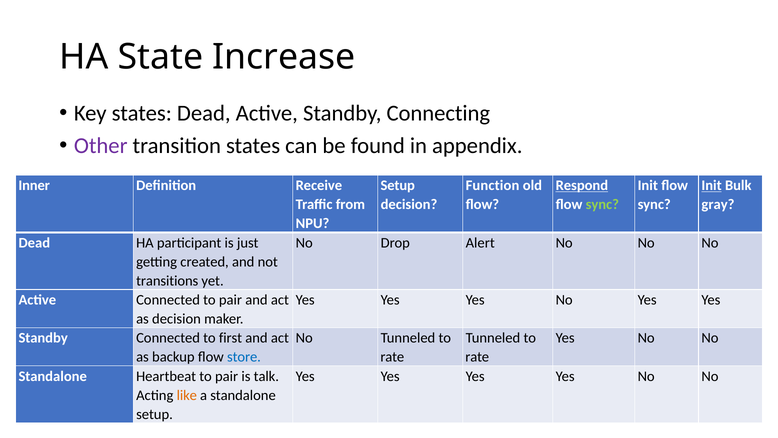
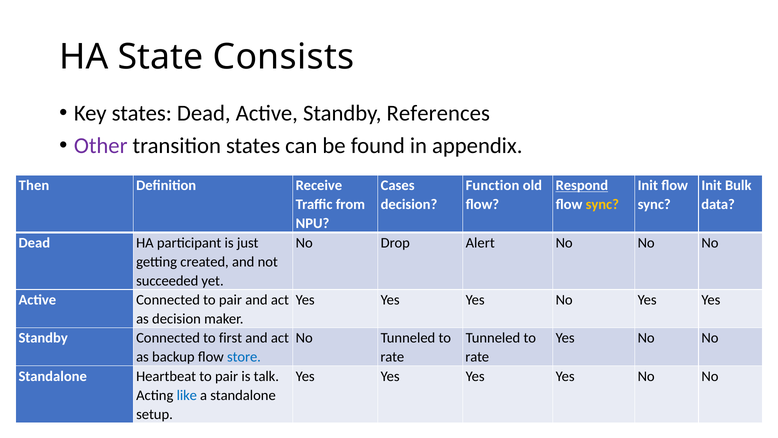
Increase: Increase -> Consists
Connecting: Connecting -> References
Inner: Inner -> Then
Setup at (398, 185): Setup -> Cases
Init at (712, 185) underline: present -> none
sync at (602, 204) colour: light green -> yellow
gray: gray -> data
transitions: transitions -> succeeded
like colour: orange -> blue
